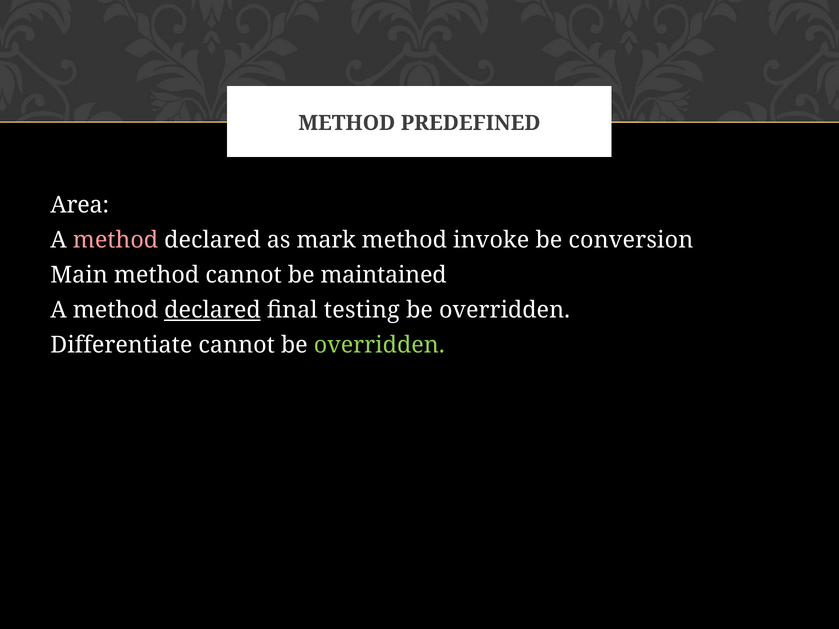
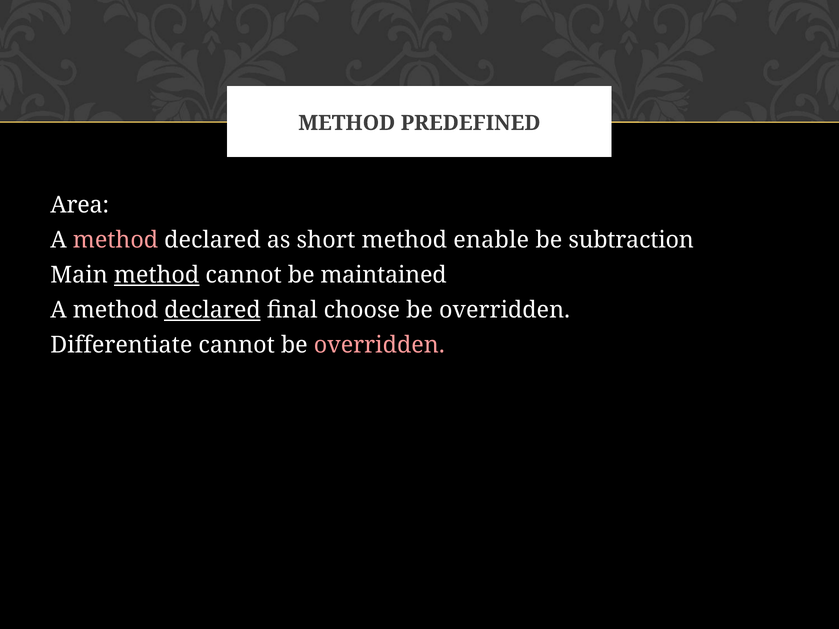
mark: mark -> short
invoke: invoke -> enable
conversion: conversion -> subtraction
method at (157, 275) underline: none -> present
testing: testing -> choose
overridden at (379, 345) colour: light green -> pink
